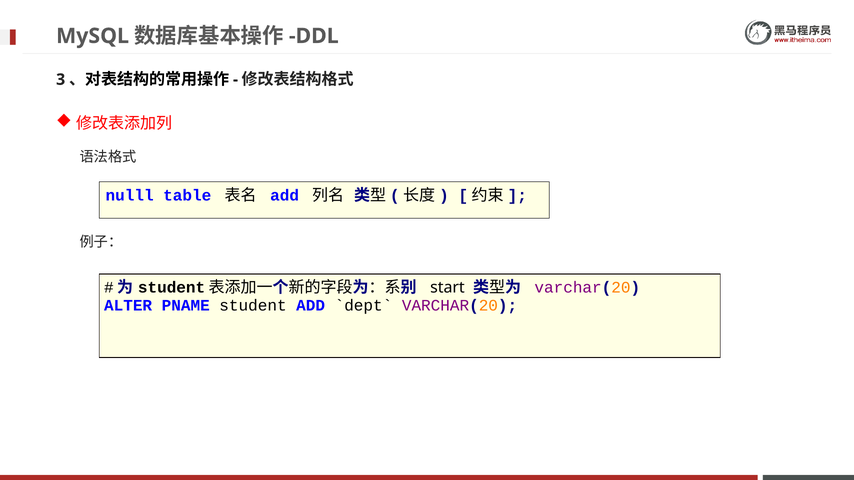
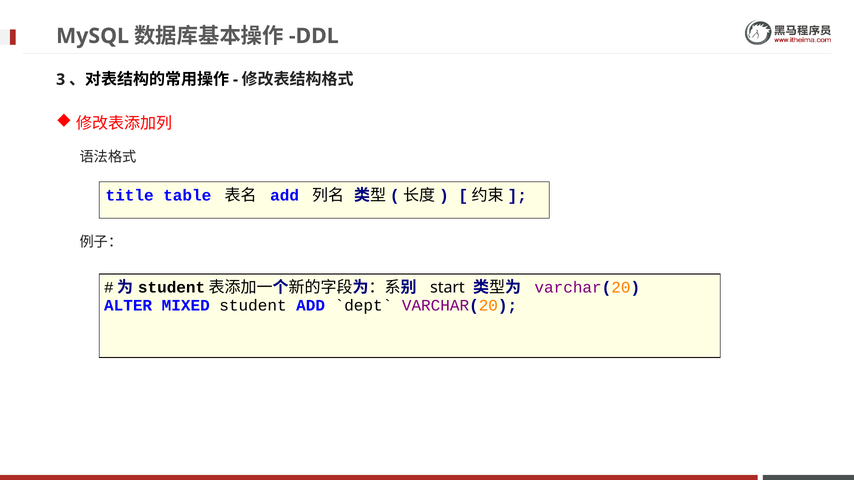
nulll: nulll -> title
PNAME: PNAME -> MIXED
